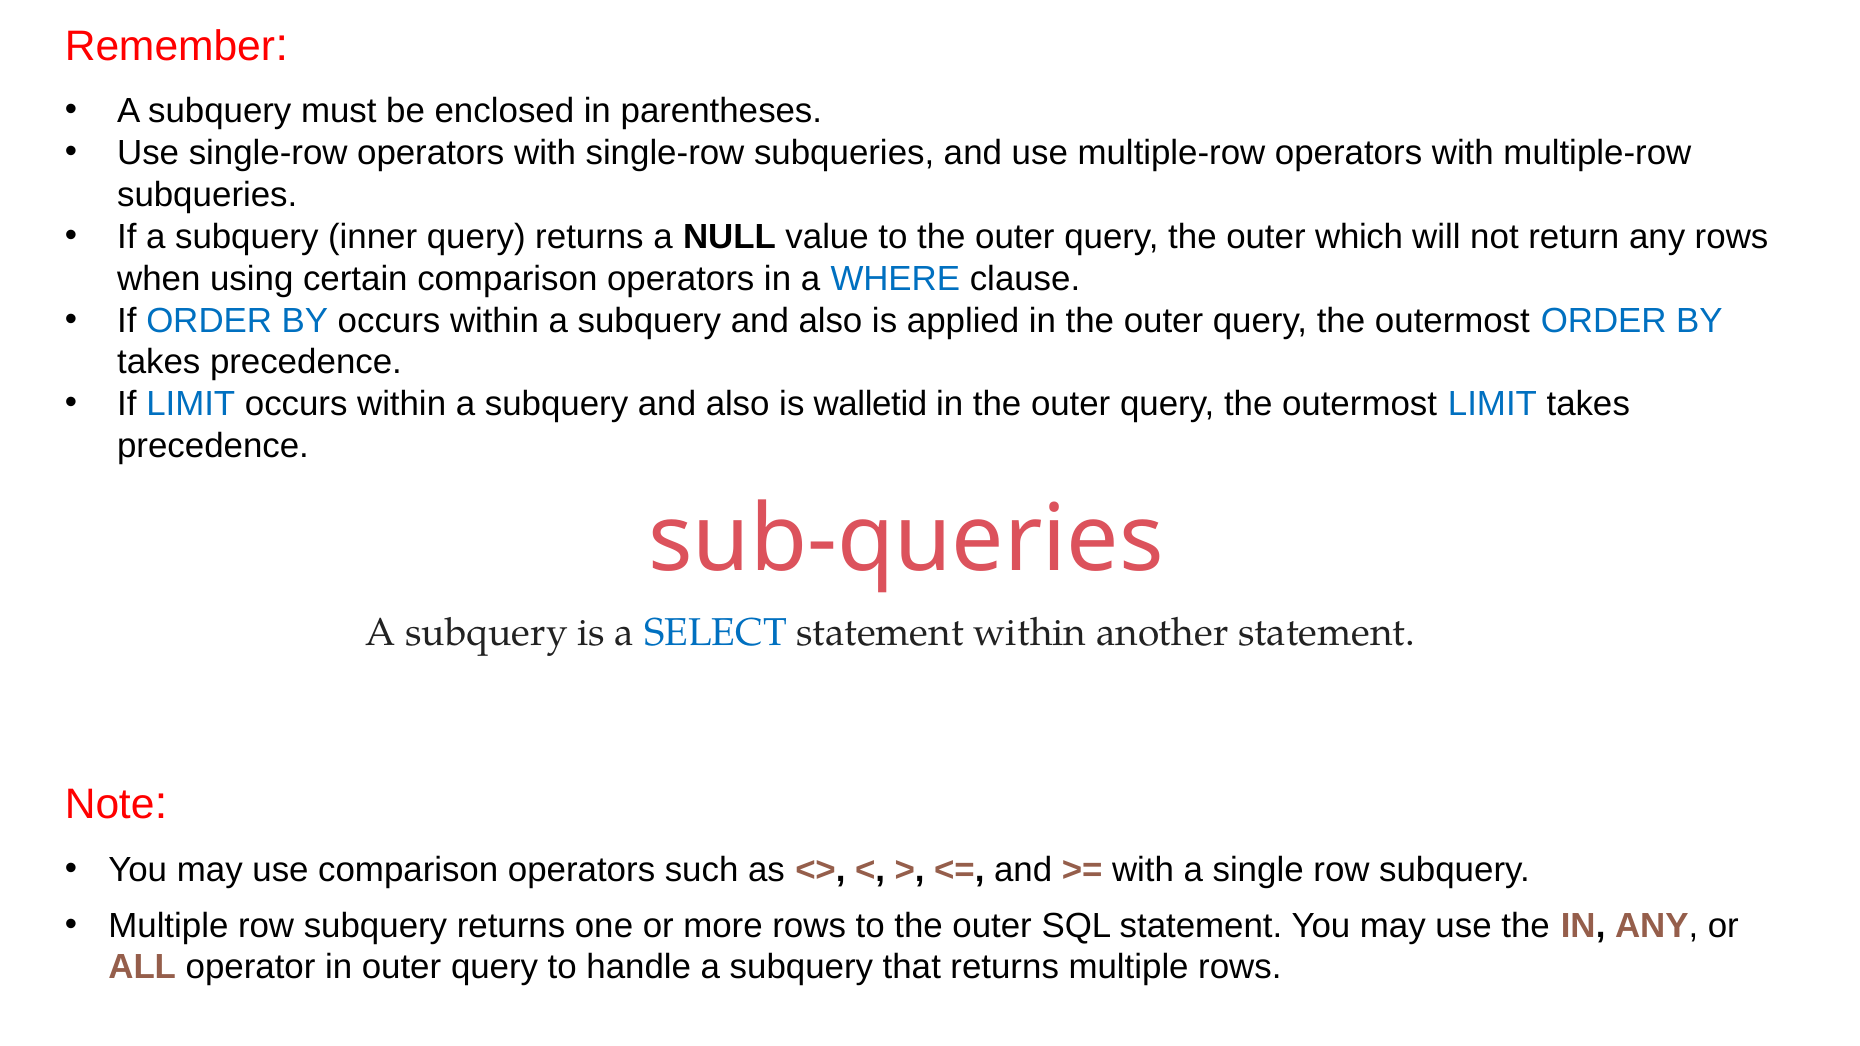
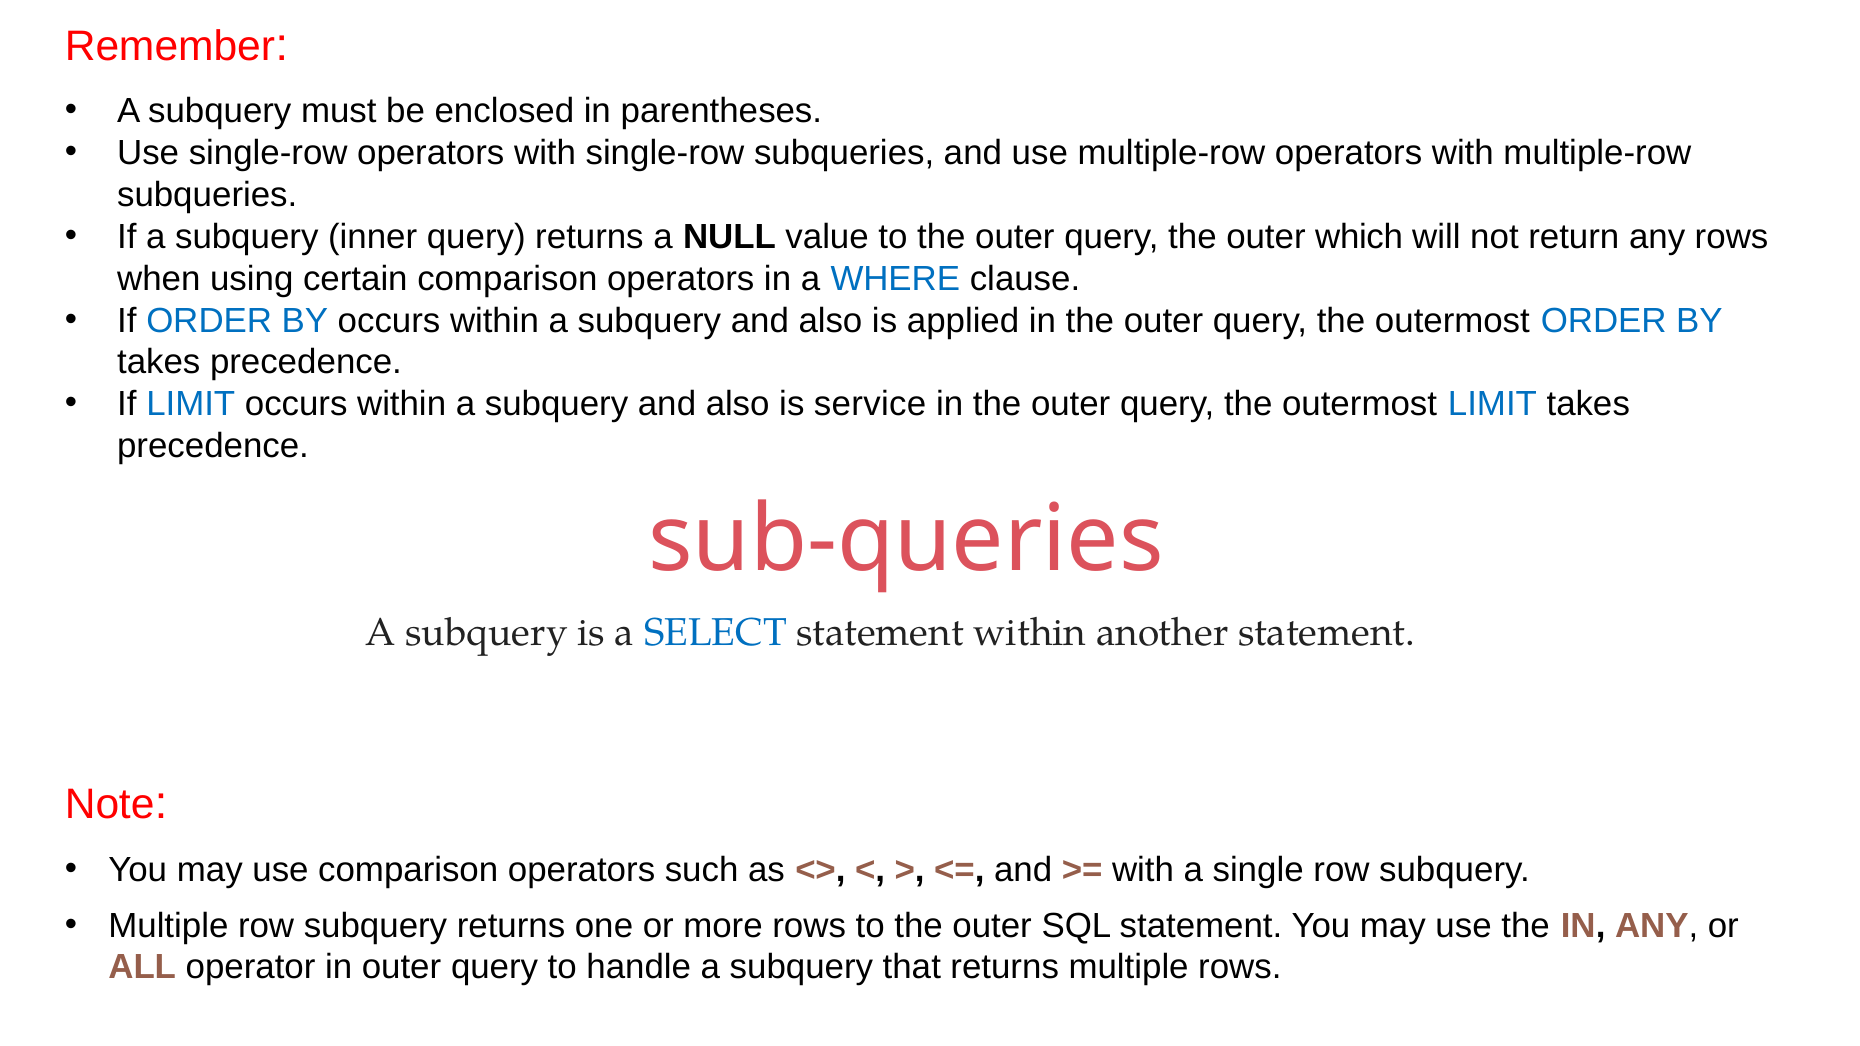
walletid: walletid -> service
